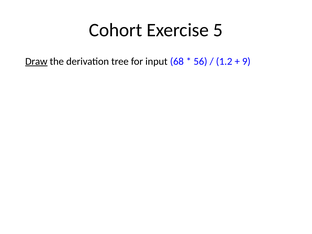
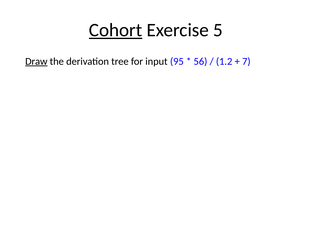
Cohort underline: none -> present
68: 68 -> 95
9: 9 -> 7
